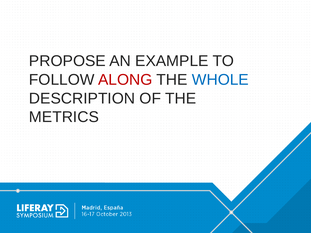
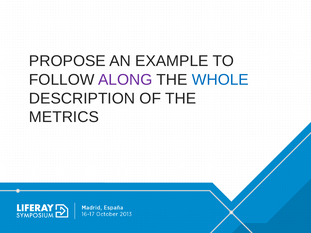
ALONG colour: red -> purple
